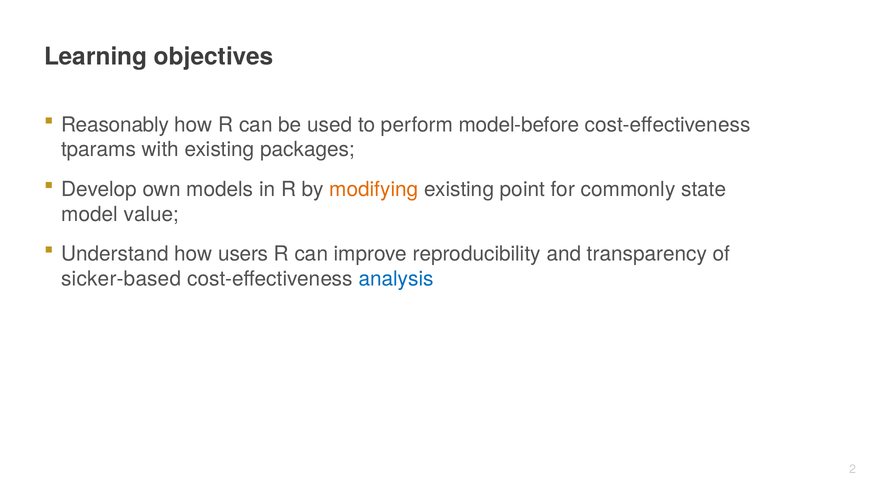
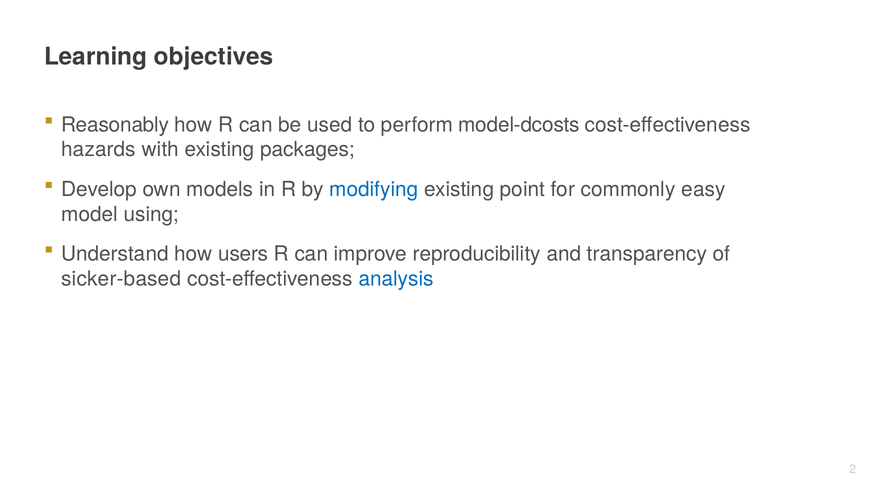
model-before: model-before -> model-dcosts
tparams: tparams -> hazards
modifying colour: orange -> blue
state: state -> easy
value: value -> using
